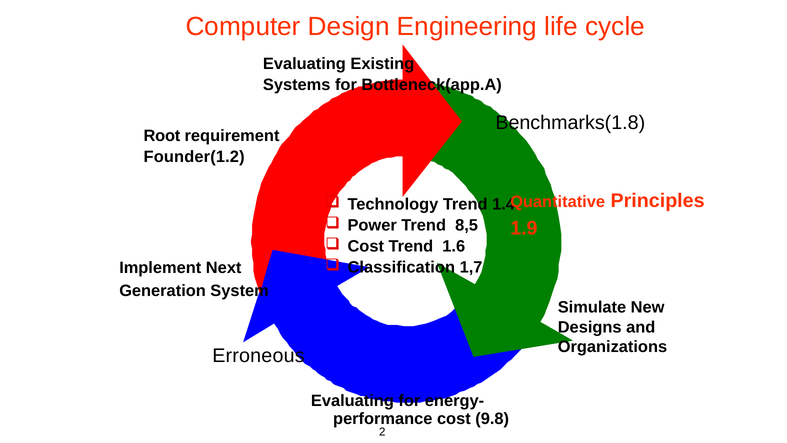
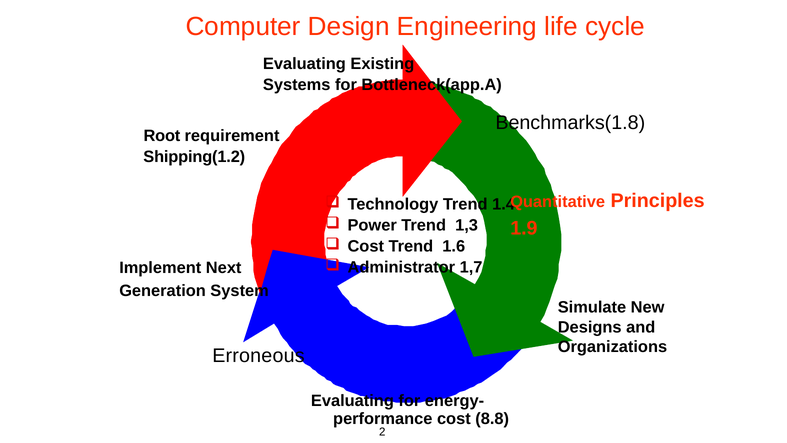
Founder(1.2: Founder(1.2 -> Shipping(1.2
8,5: 8,5 -> 1,3
Classification: Classification -> Administrator
9.8: 9.8 -> 8.8
